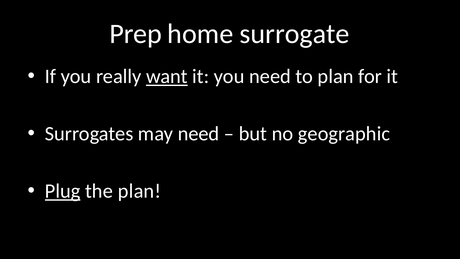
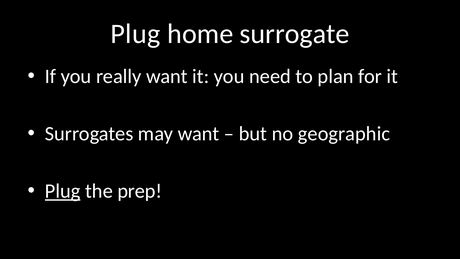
Prep at (136, 34): Prep -> Plug
want at (167, 76) underline: present -> none
may need: need -> want
the plan: plan -> prep
